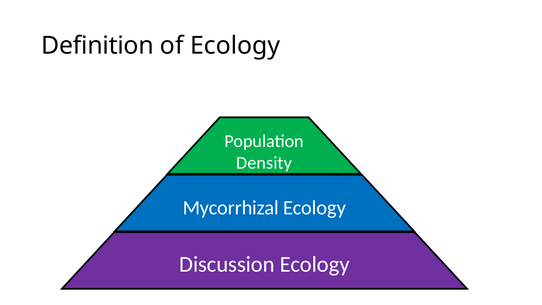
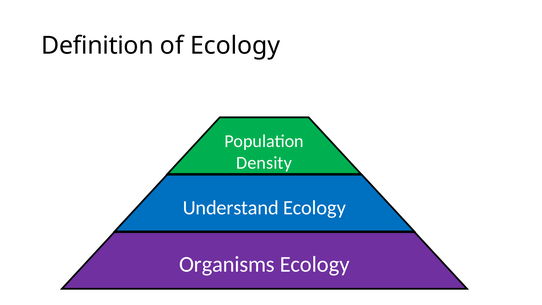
Mycorrhizal: Mycorrhizal -> Understand
Discussion: Discussion -> Organisms
